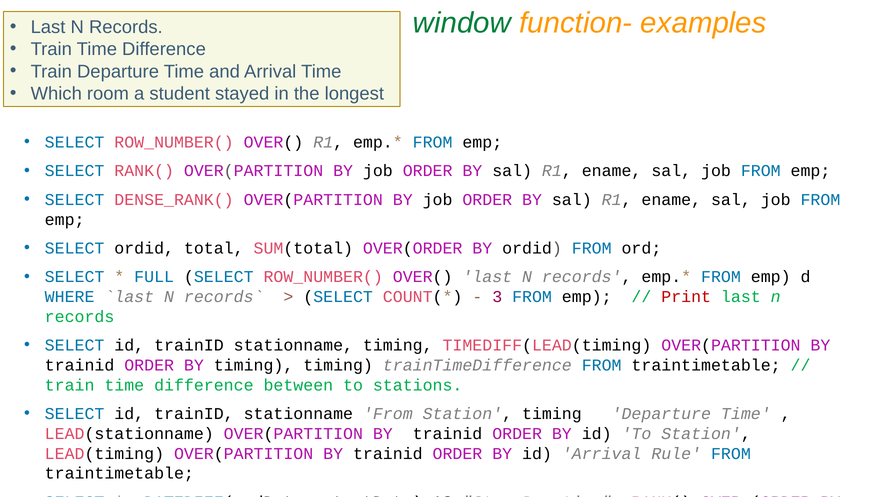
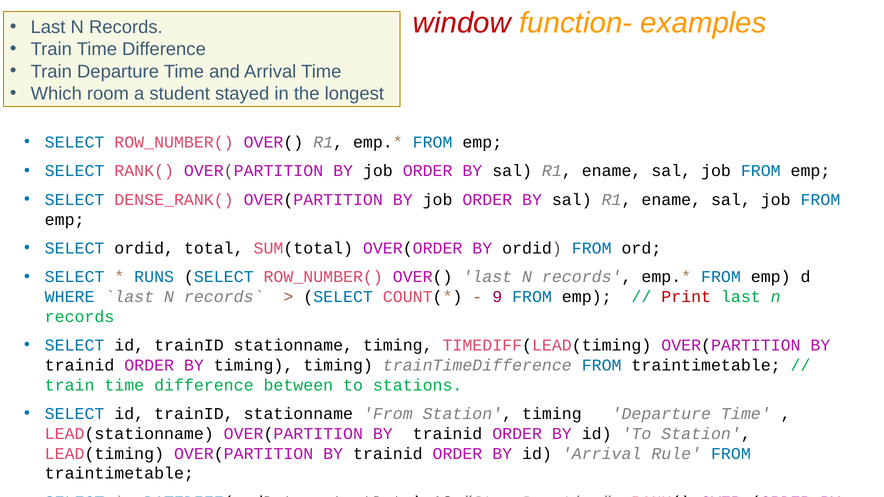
window colour: green -> red
FULL: FULL -> RUNS
3: 3 -> 9
